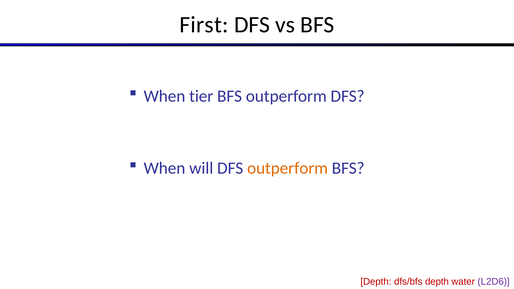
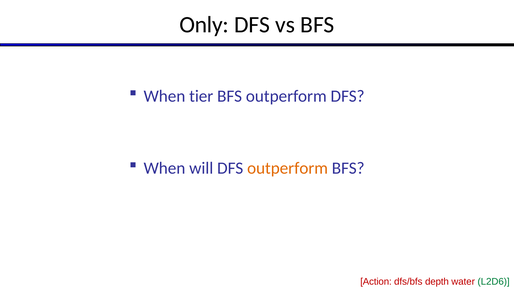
First: First -> Only
Depth at (376, 282): Depth -> Action
L2D6 colour: purple -> green
